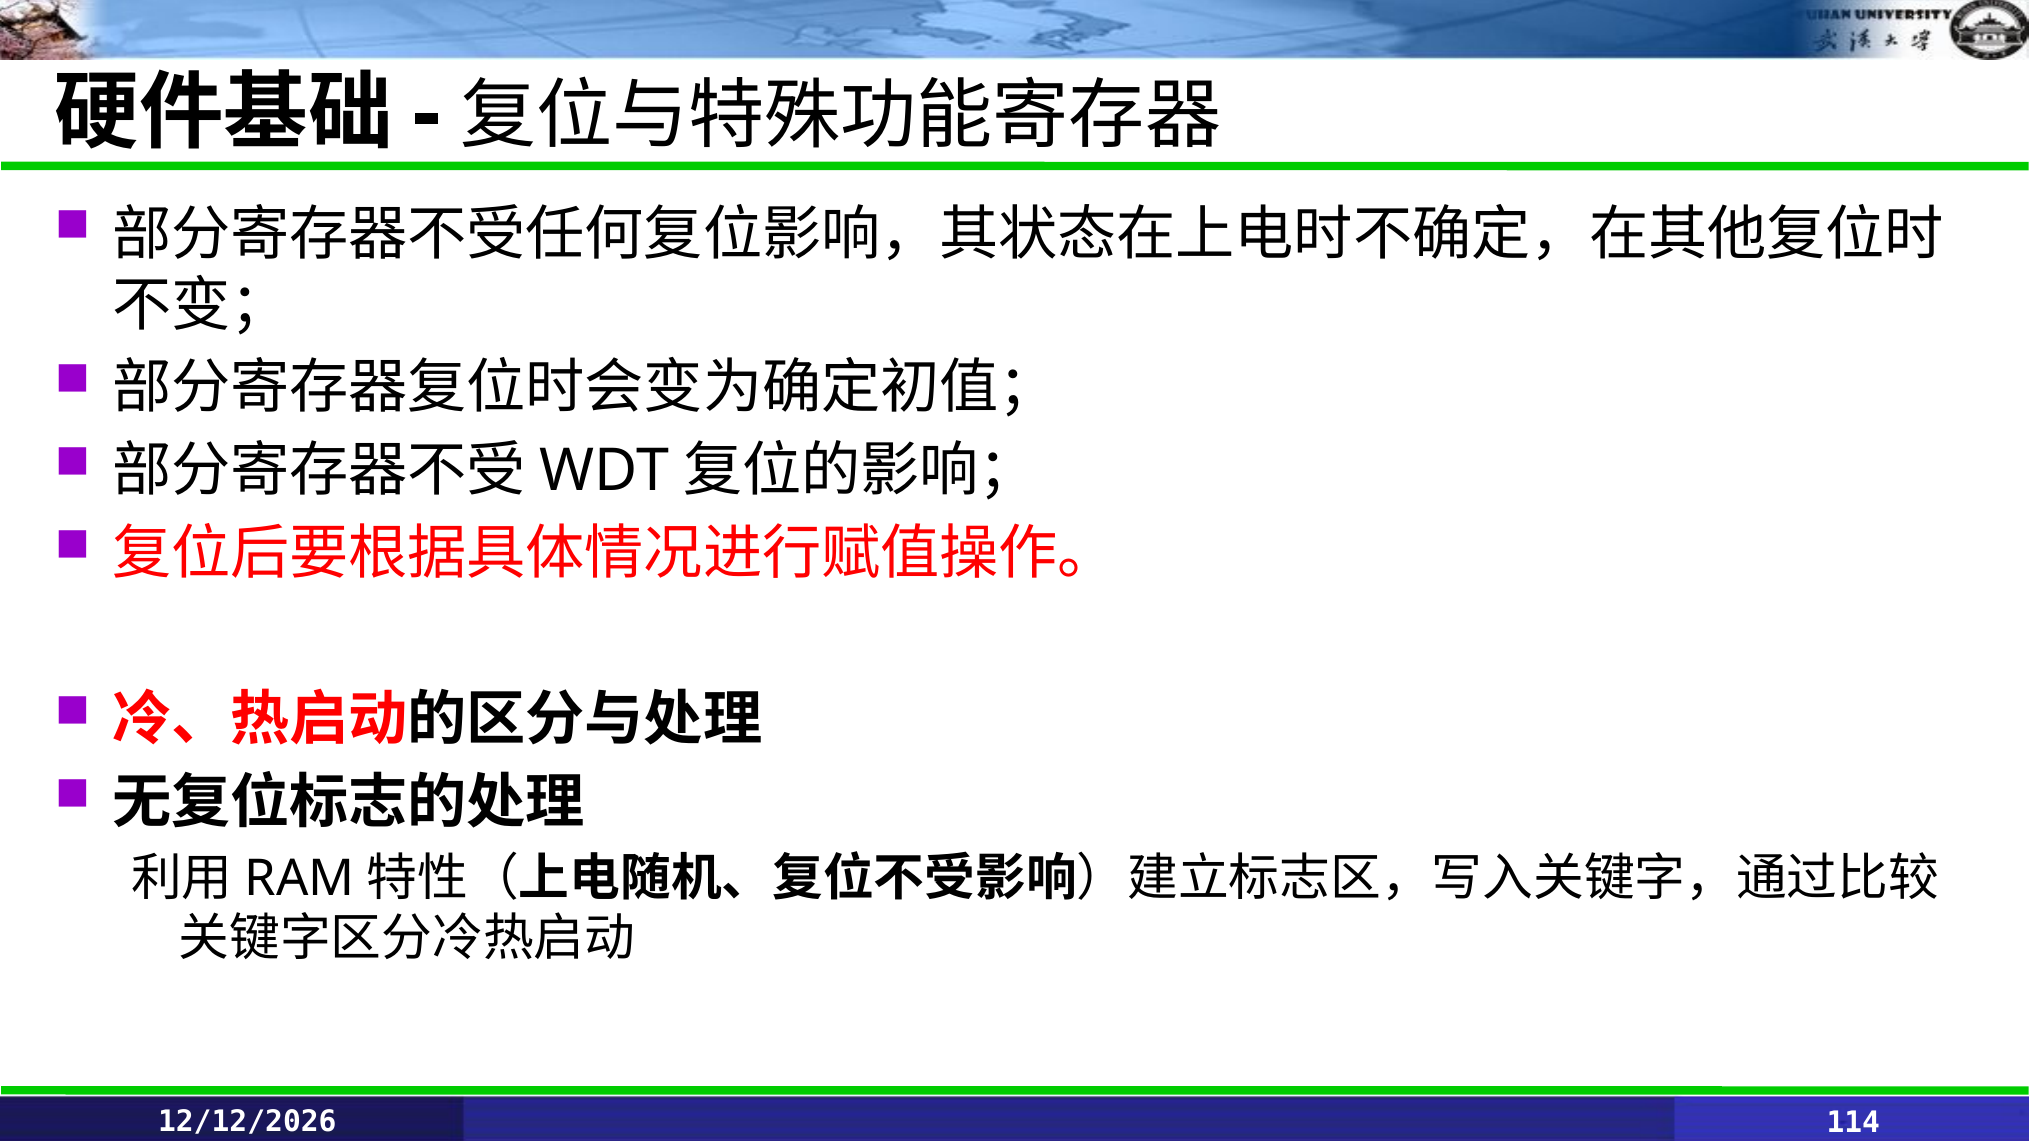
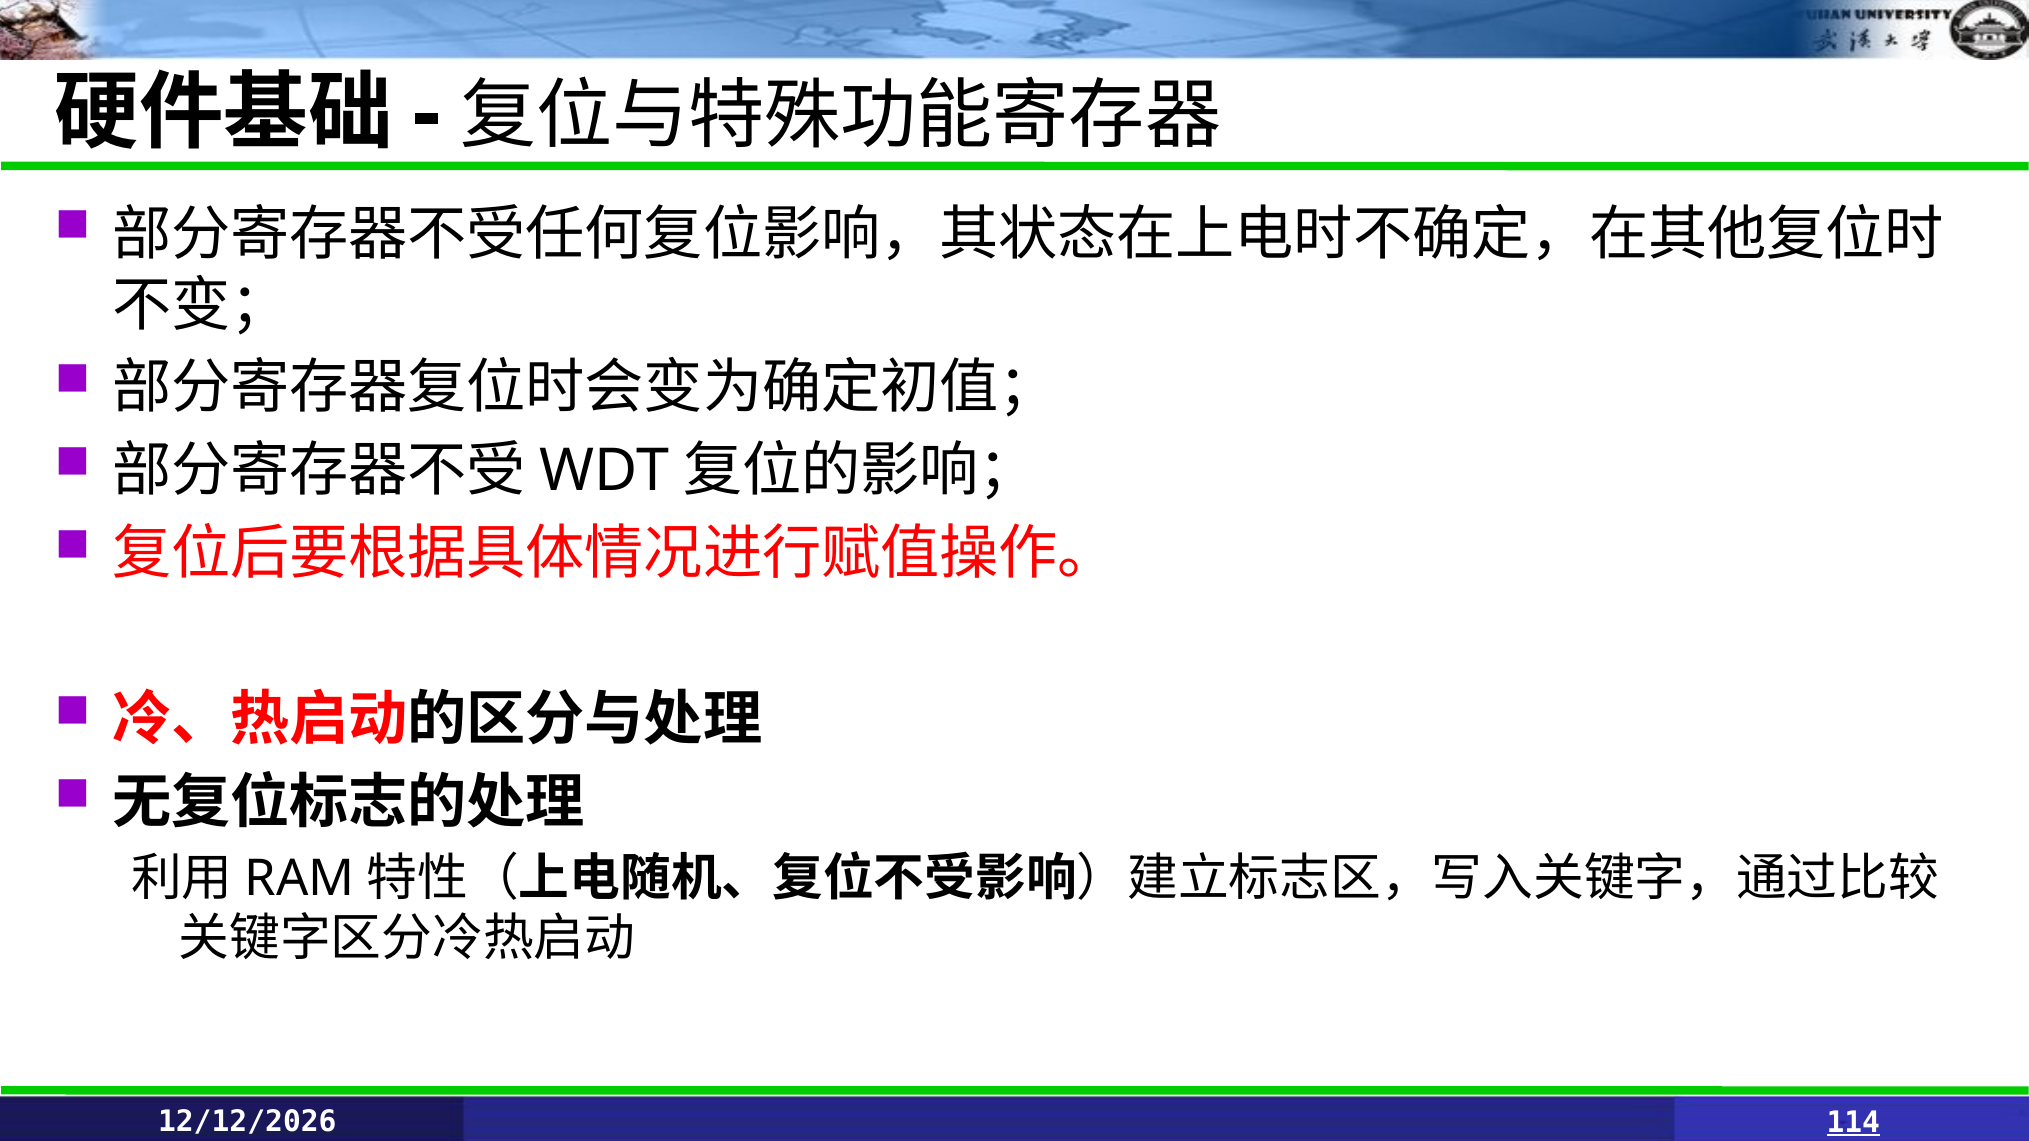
114 underline: none -> present
